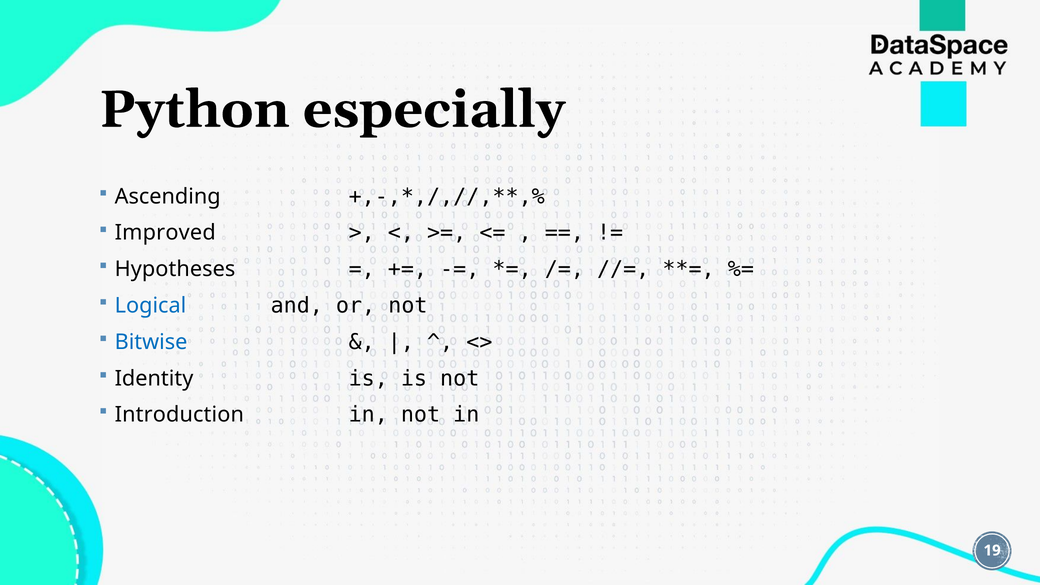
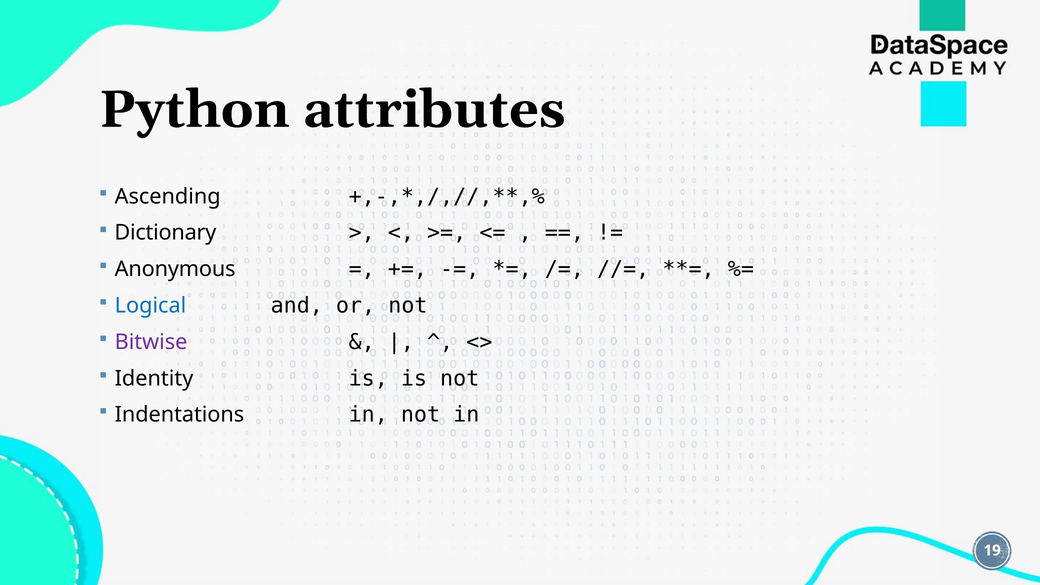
especially: especially -> attributes
Improved: Improved -> Dictionary
Hypotheses: Hypotheses -> Anonymous
Bitwise colour: blue -> purple
Introduction: Introduction -> Indentations
